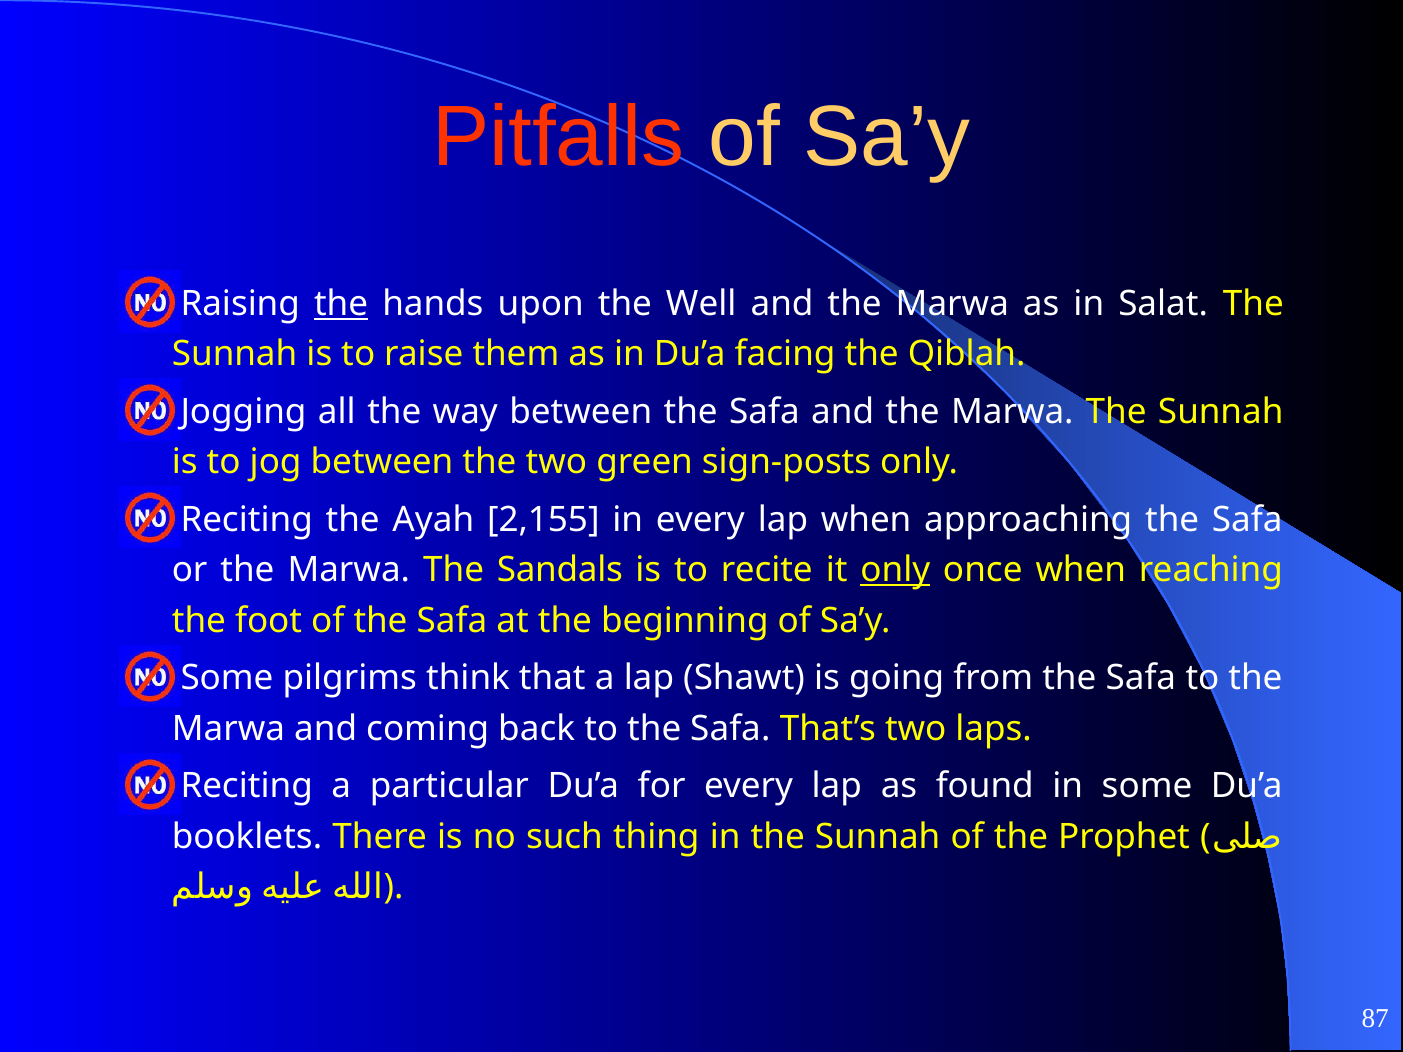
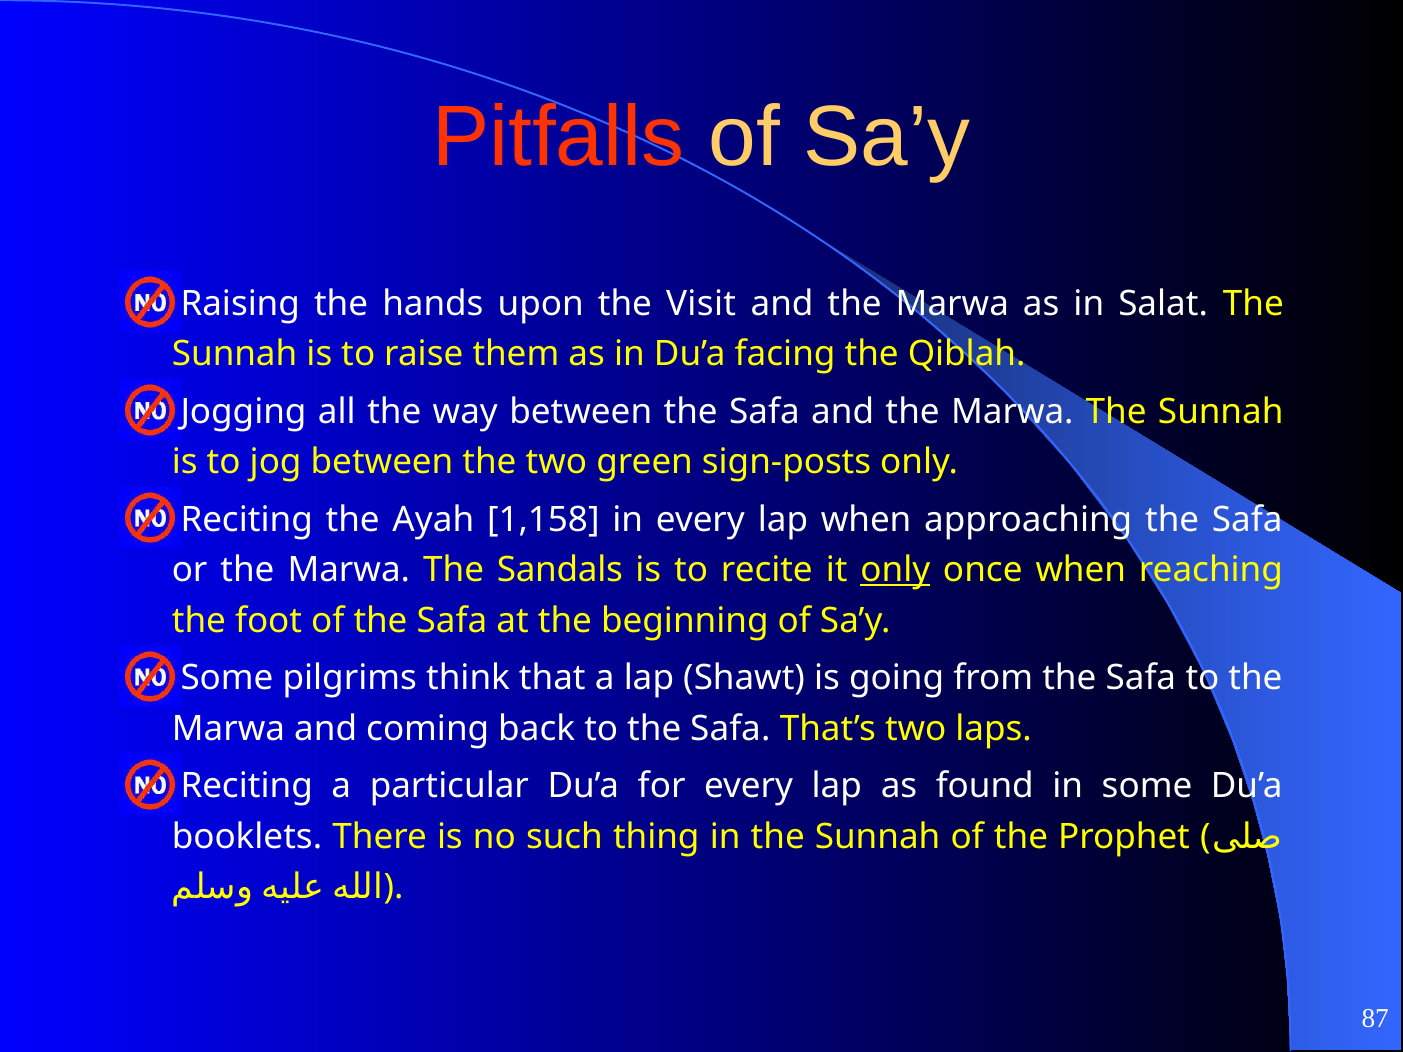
the at (341, 304) underline: present -> none
Well: Well -> Visit
2,155: 2,155 -> 1,158
